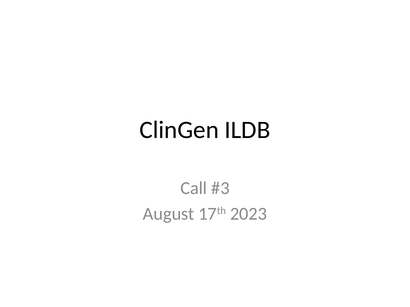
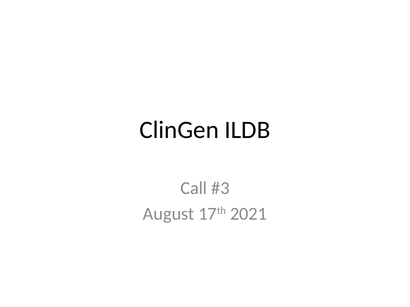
2023: 2023 -> 2021
